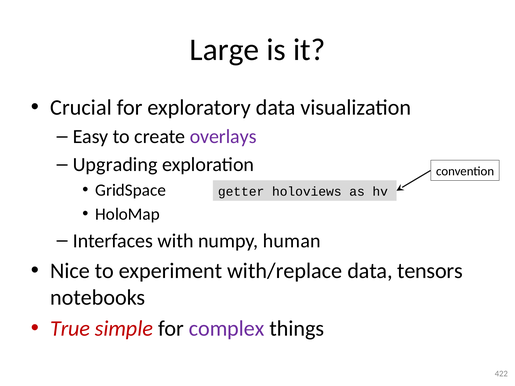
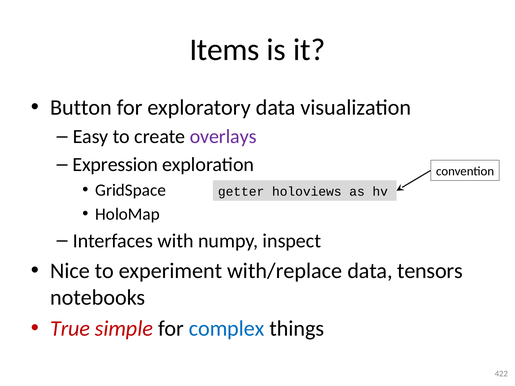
Large: Large -> Items
Crucial: Crucial -> Button
Upgrading: Upgrading -> Expression
human: human -> inspect
complex colour: purple -> blue
